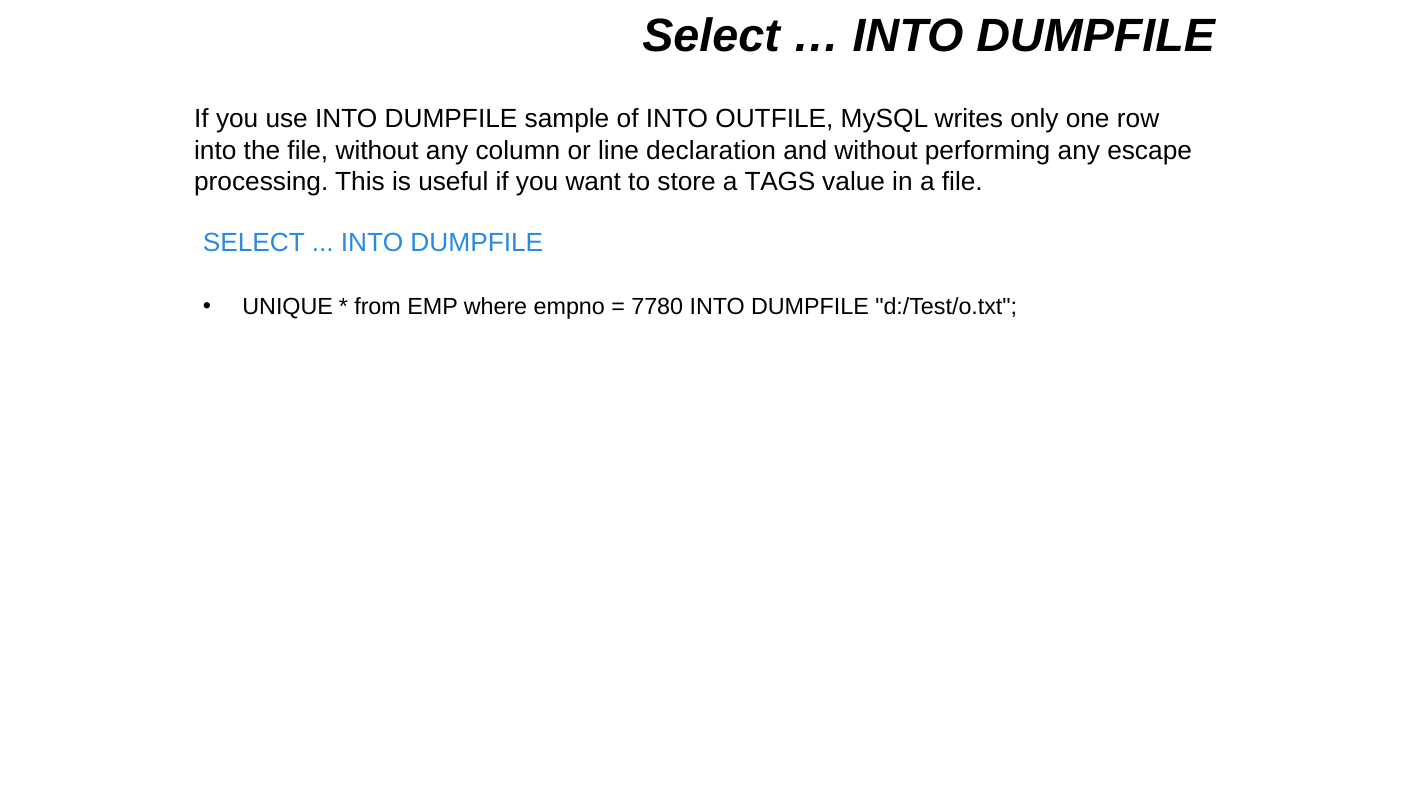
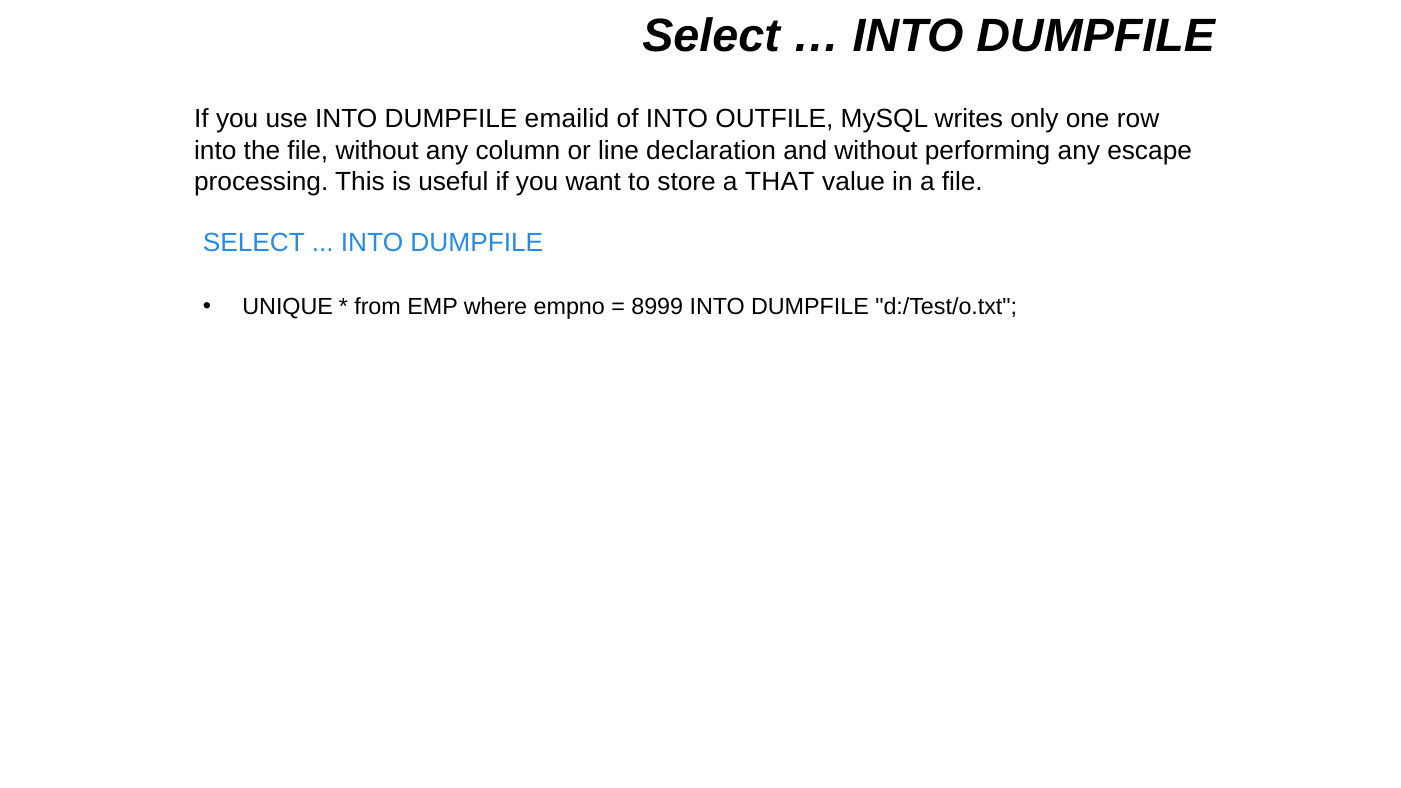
sample: sample -> emailid
TAGS: TAGS -> THAT
7780: 7780 -> 8999
